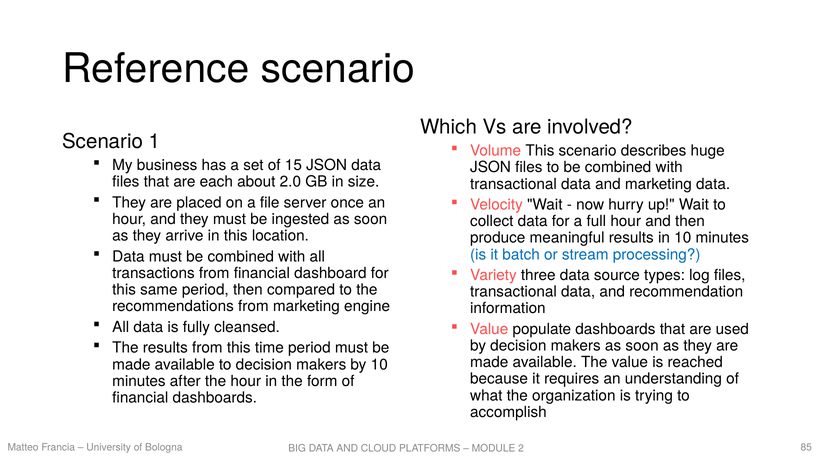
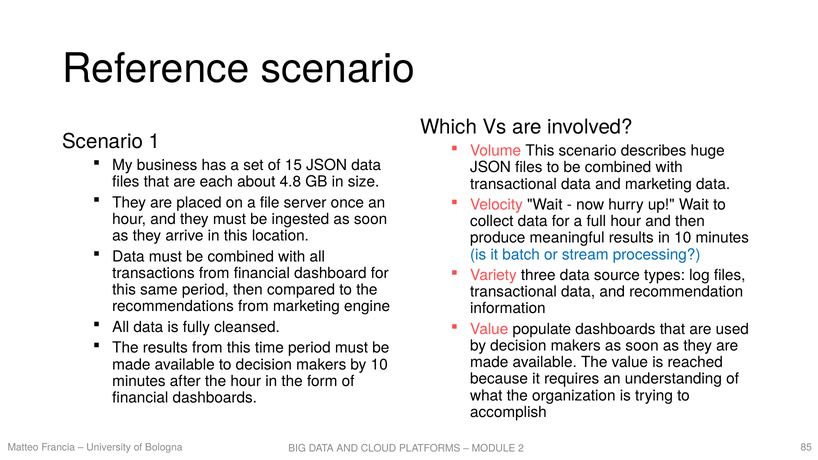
2.0: 2.0 -> 4.8
